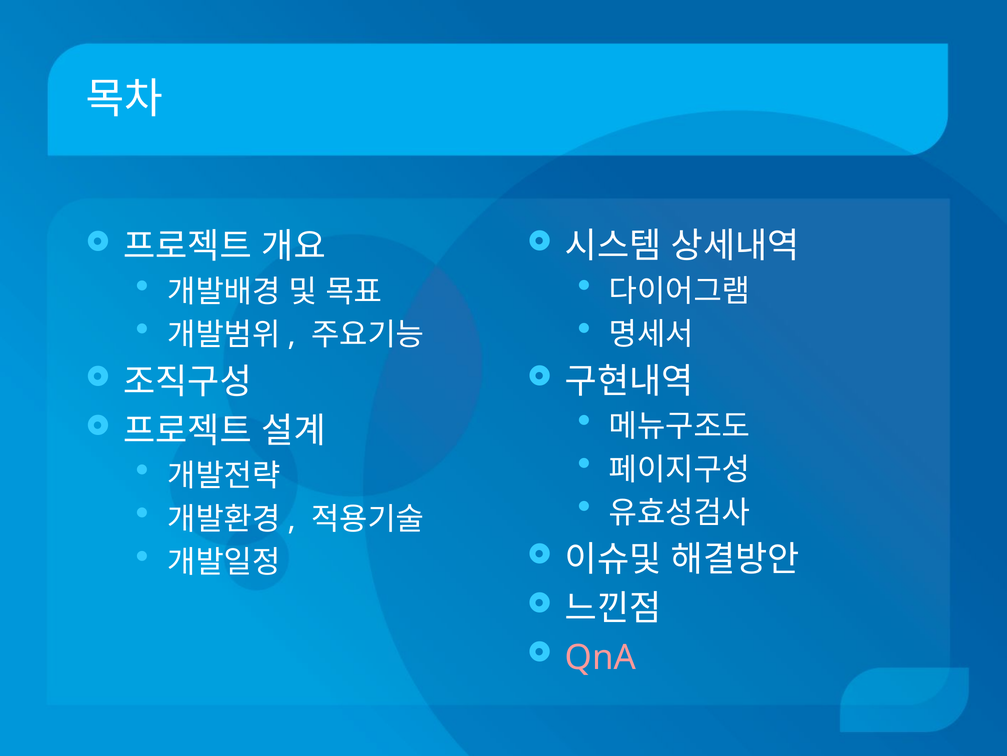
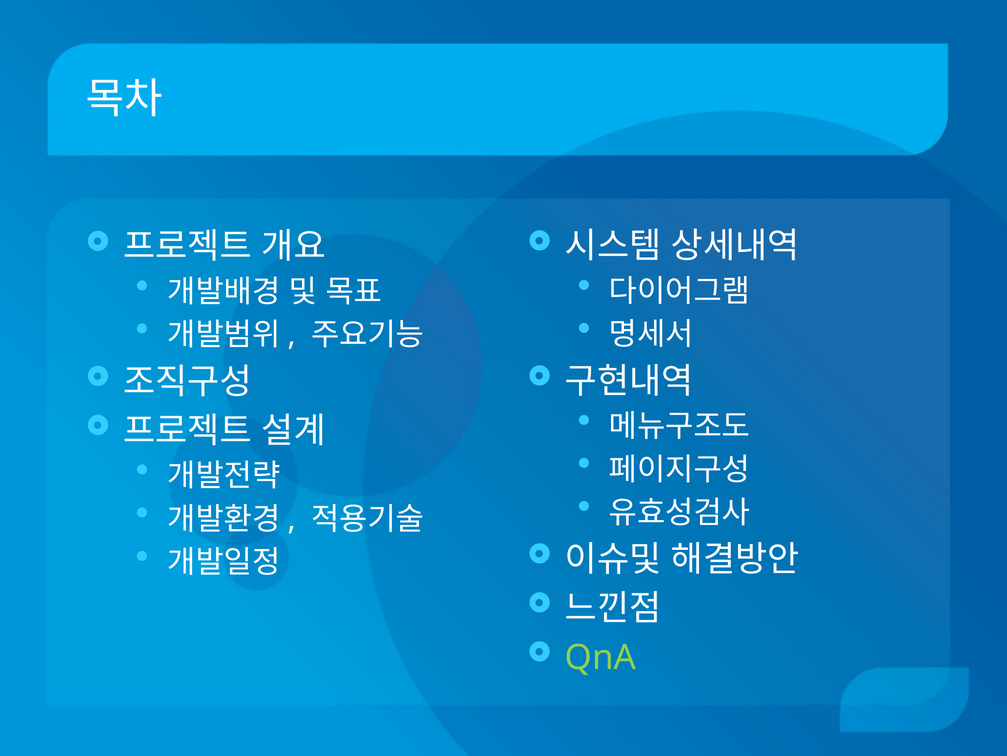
QnA colour: pink -> light green
